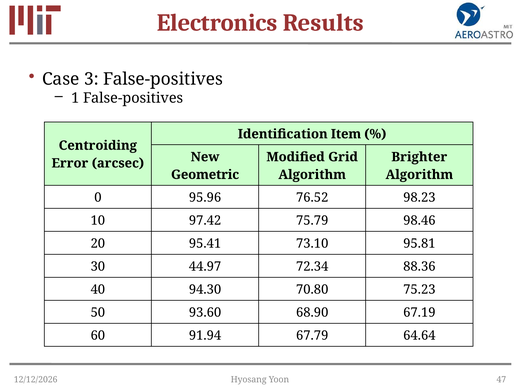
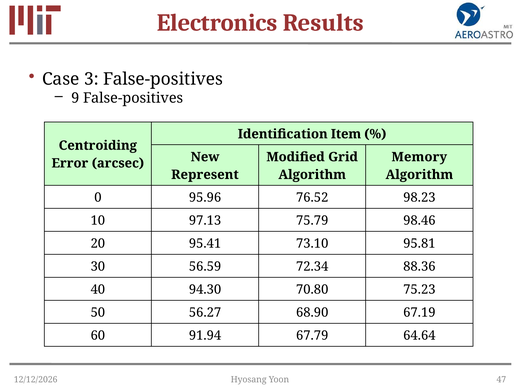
1: 1 -> 9
Brighter: Brighter -> Memory
Geometric: Geometric -> Represent
97.42: 97.42 -> 97.13
44.97: 44.97 -> 56.59
93.60: 93.60 -> 56.27
